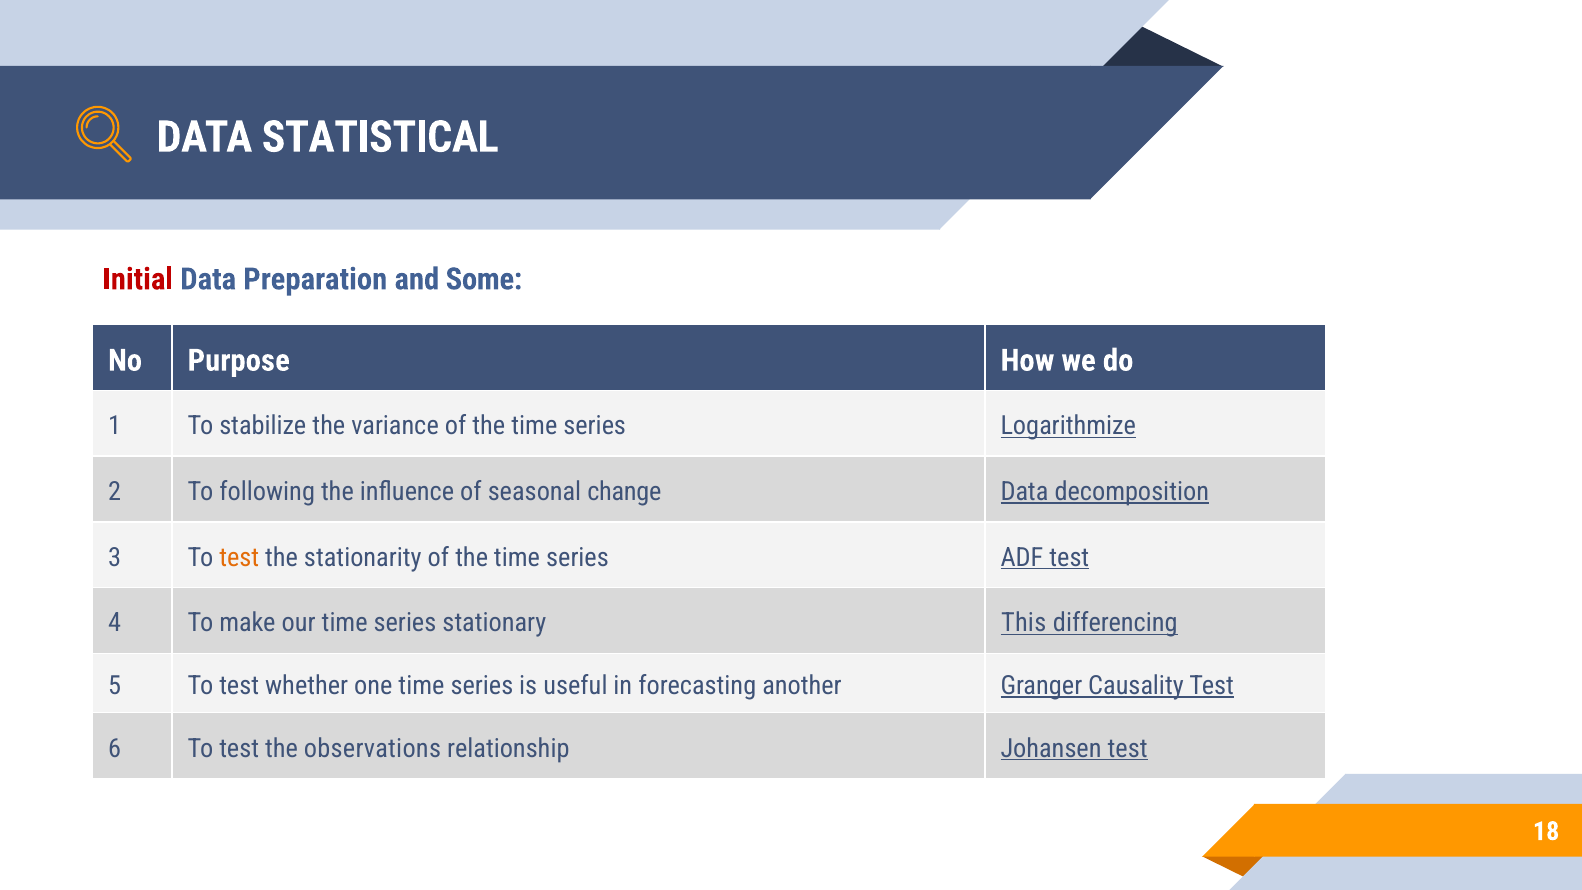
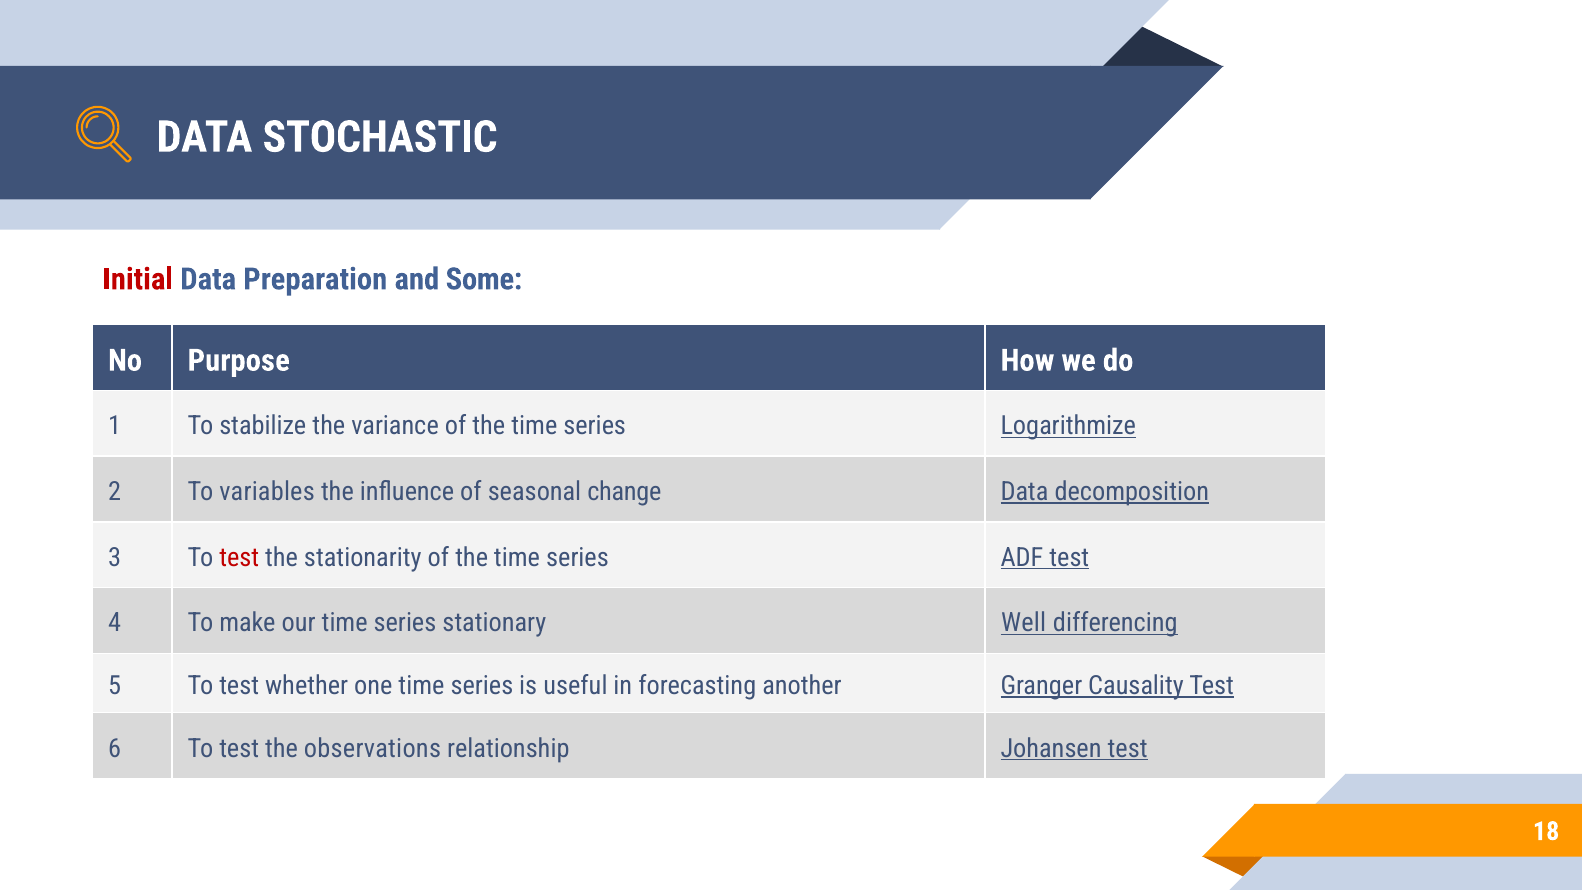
STATISTICAL: STATISTICAL -> STOCHASTIC
following: following -> variables
test at (239, 557) colour: orange -> red
This: This -> Well
